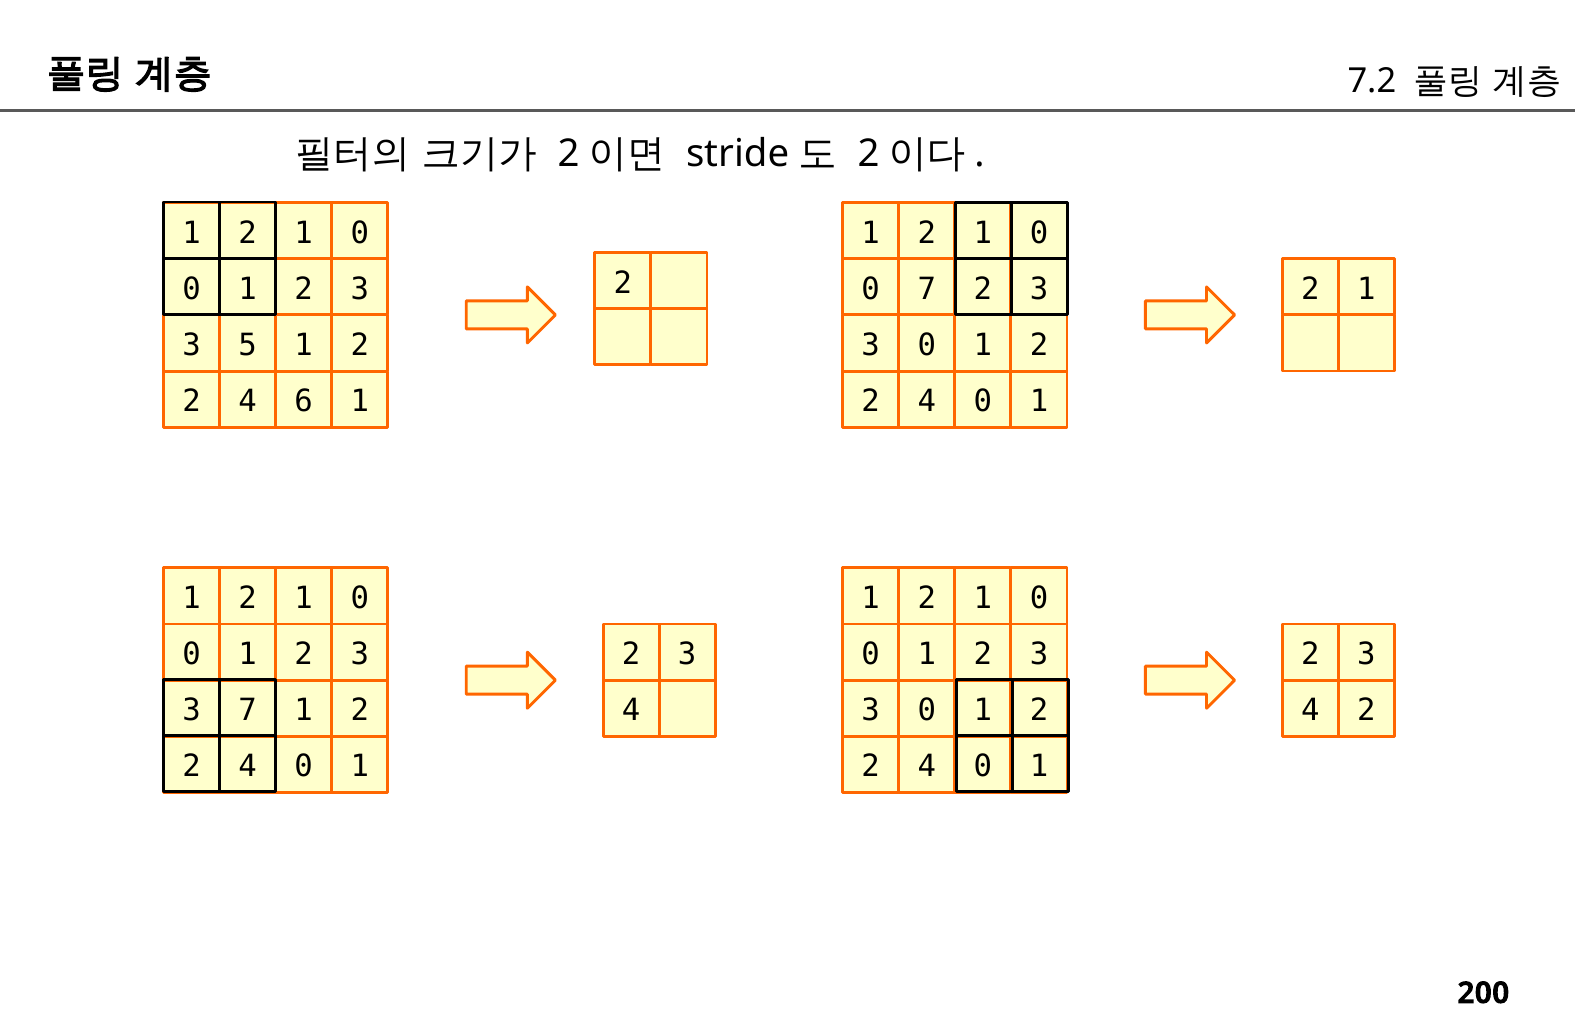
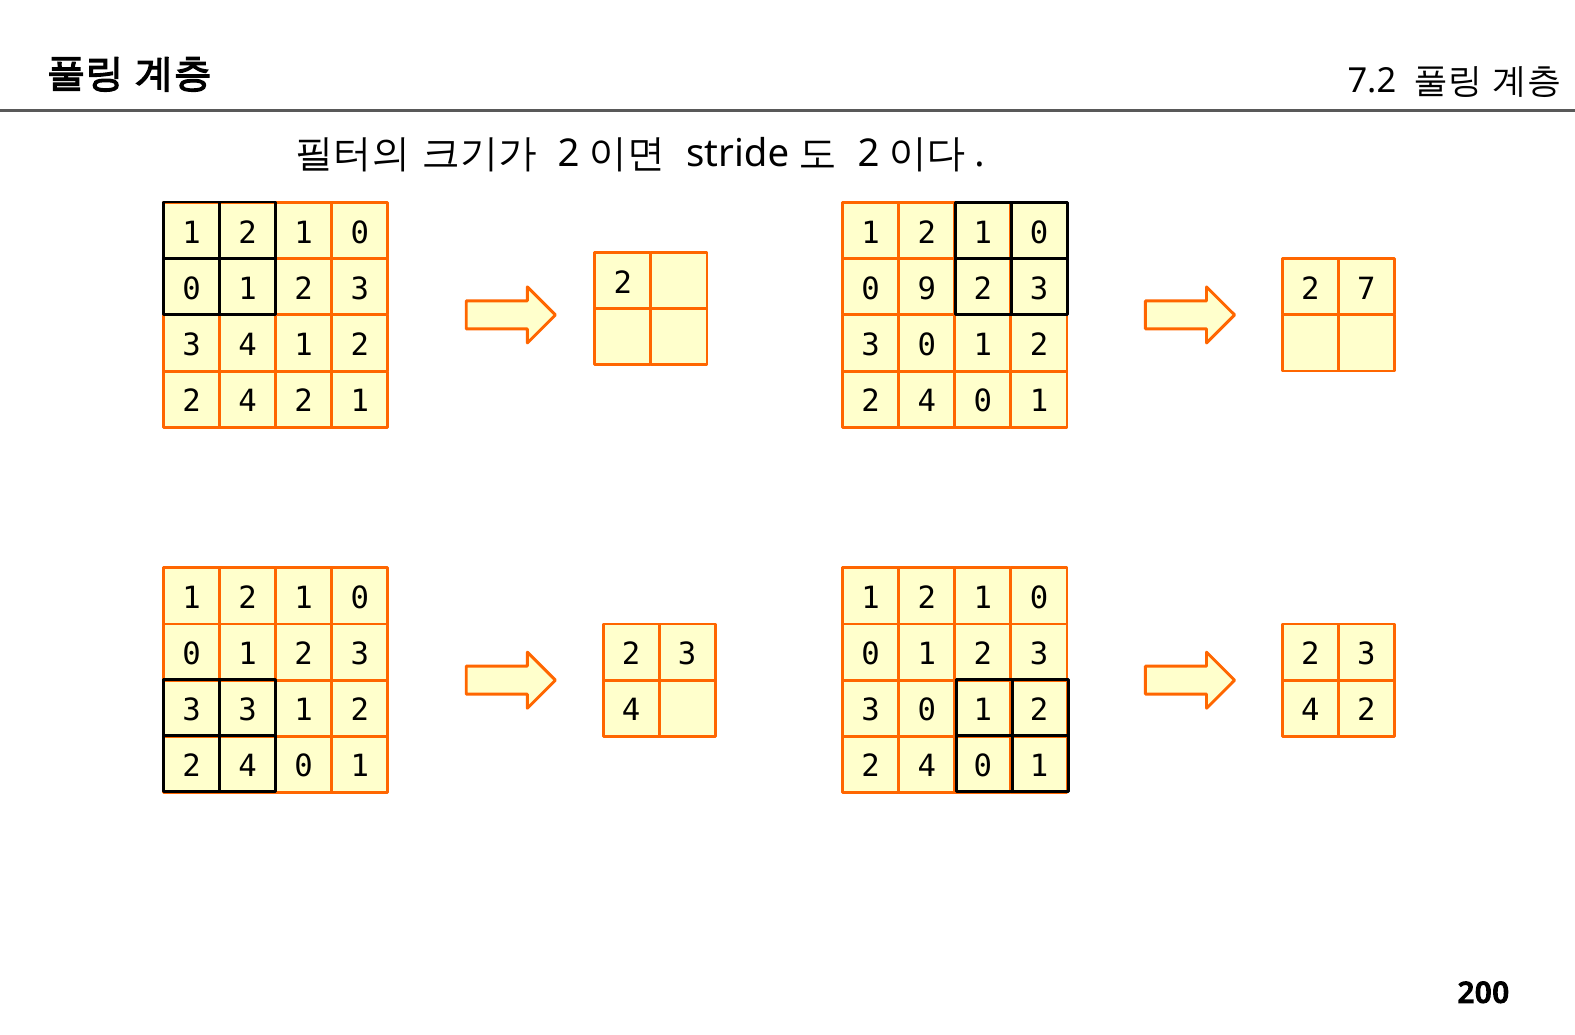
0 7: 7 -> 9
1 at (1366, 289): 1 -> 7
5 at (248, 345): 5 -> 4
2 4 6: 6 -> 2
7 at (248, 710): 7 -> 3
